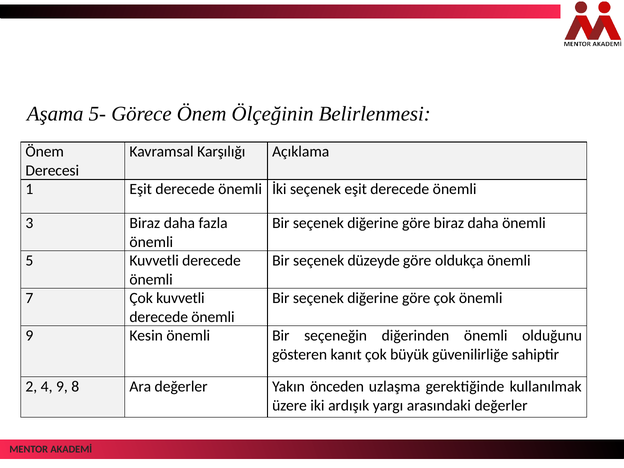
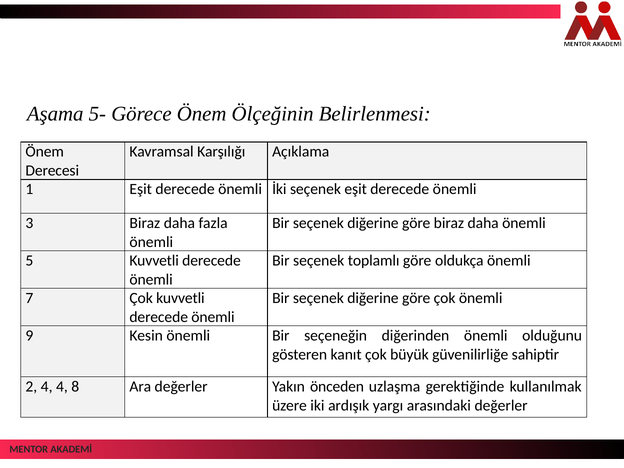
düzeyde: düzeyde -> toplamlı
4 9: 9 -> 4
